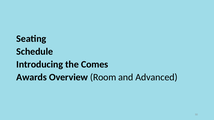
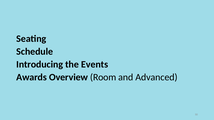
Comes: Comes -> Events
